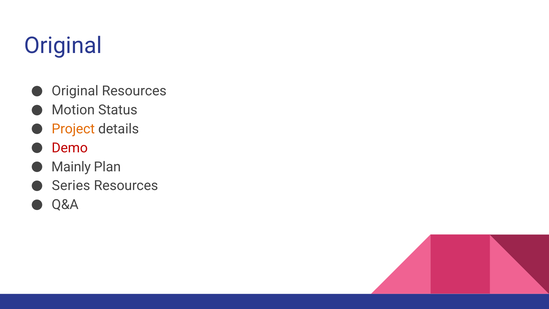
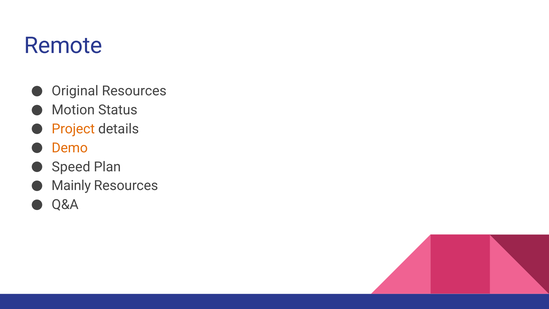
Original at (63, 45): Original -> Remote
Demo colour: red -> orange
Mainly: Mainly -> Speed
Series: Series -> Mainly
